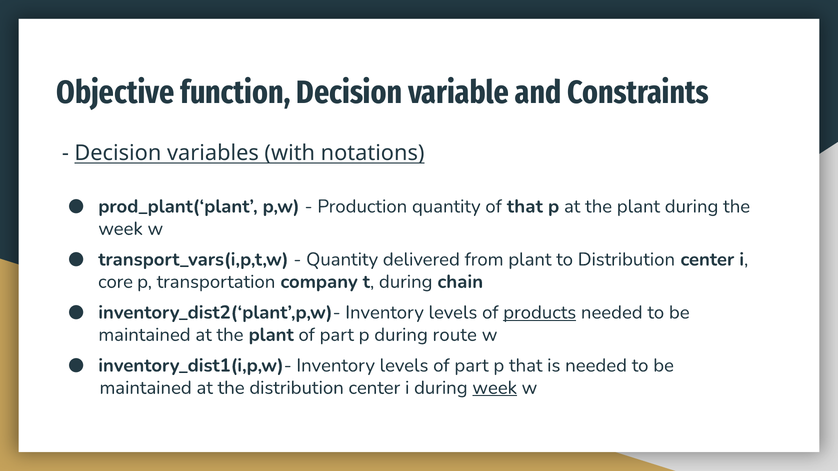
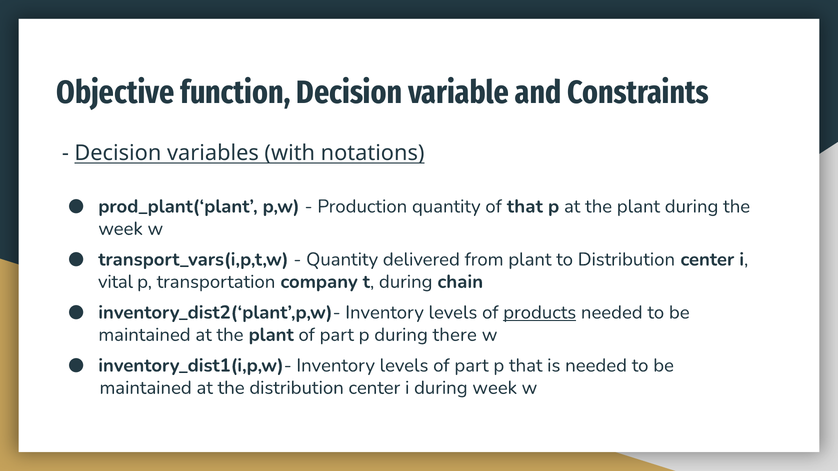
core: core -> vital
route: route -> there
week at (495, 388) underline: present -> none
